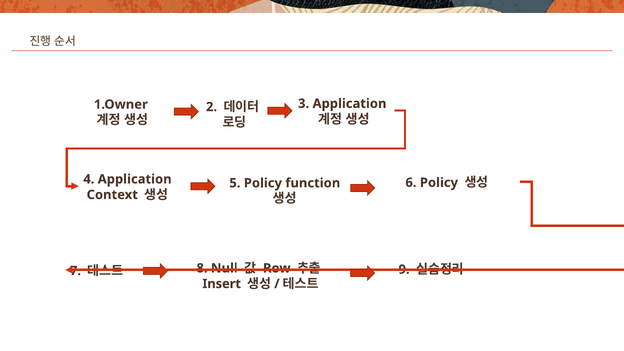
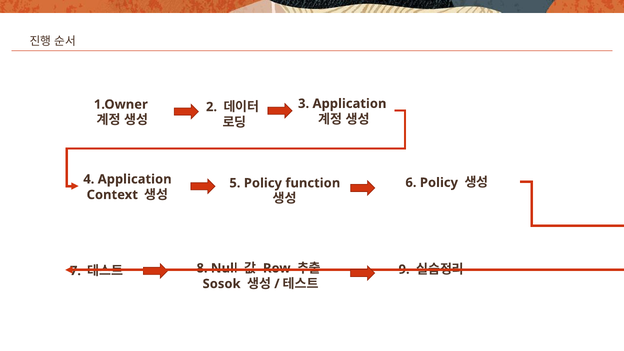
Insert: Insert -> Sosok
